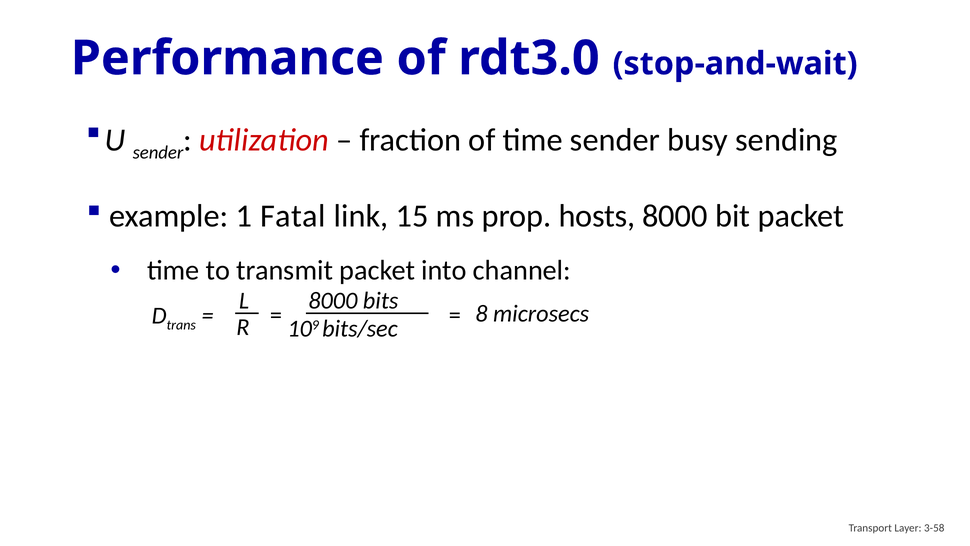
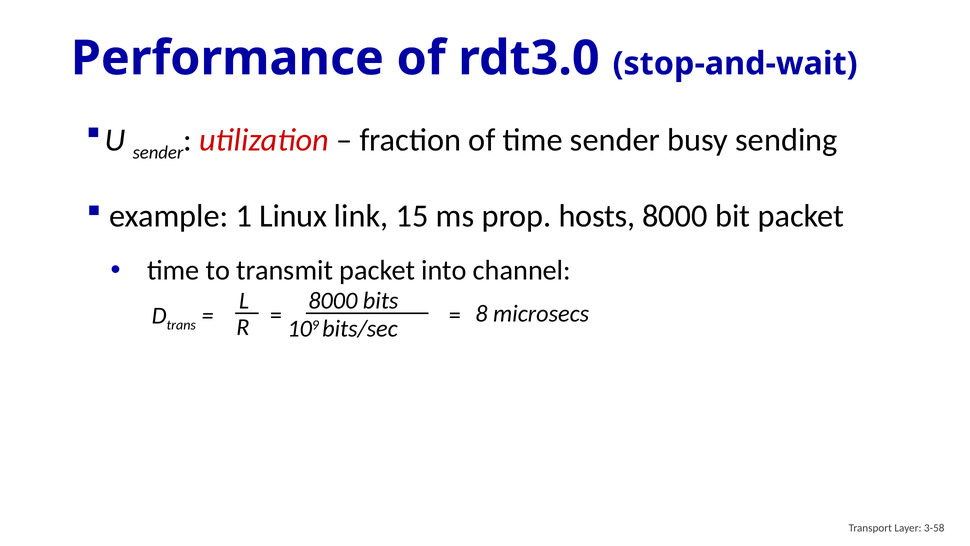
Fatal: Fatal -> Linux
